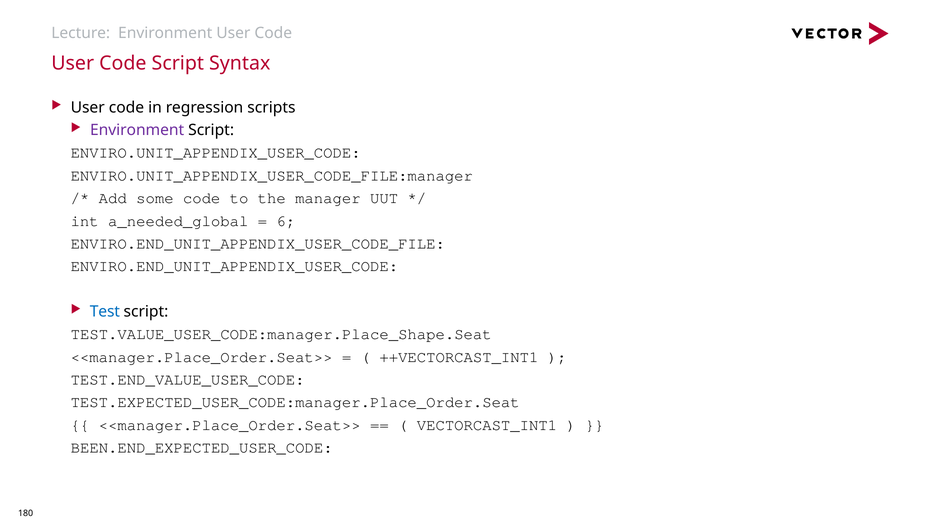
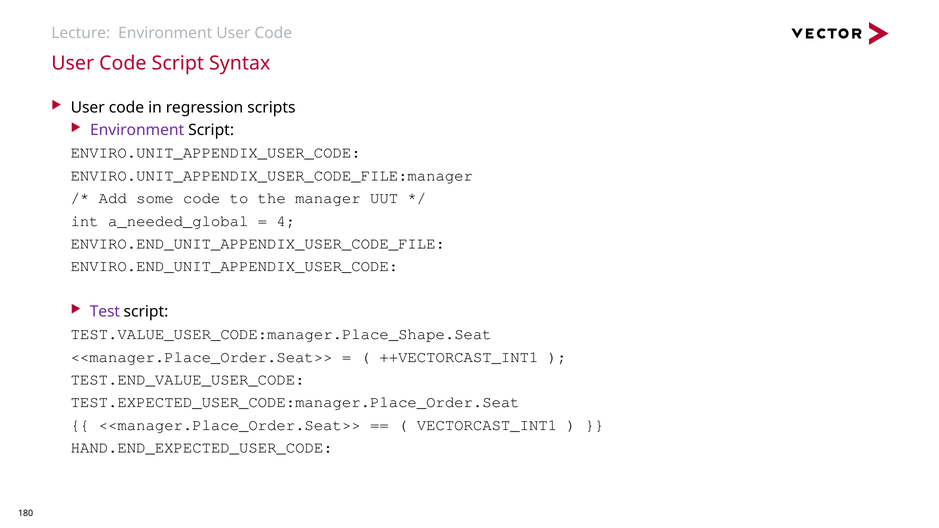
6: 6 -> 4
Test colour: blue -> purple
BEEN.END_EXPECTED_USER_CODE: BEEN.END_EXPECTED_USER_CODE -> HAND.END_EXPECTED_USER_CODE
